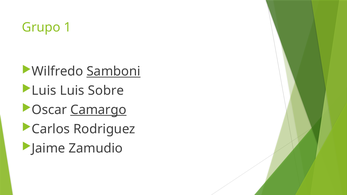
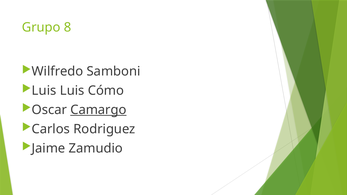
1: 1 -> 8
Samboni underline: present -> none
Sobre: Sobre -> Cómo
